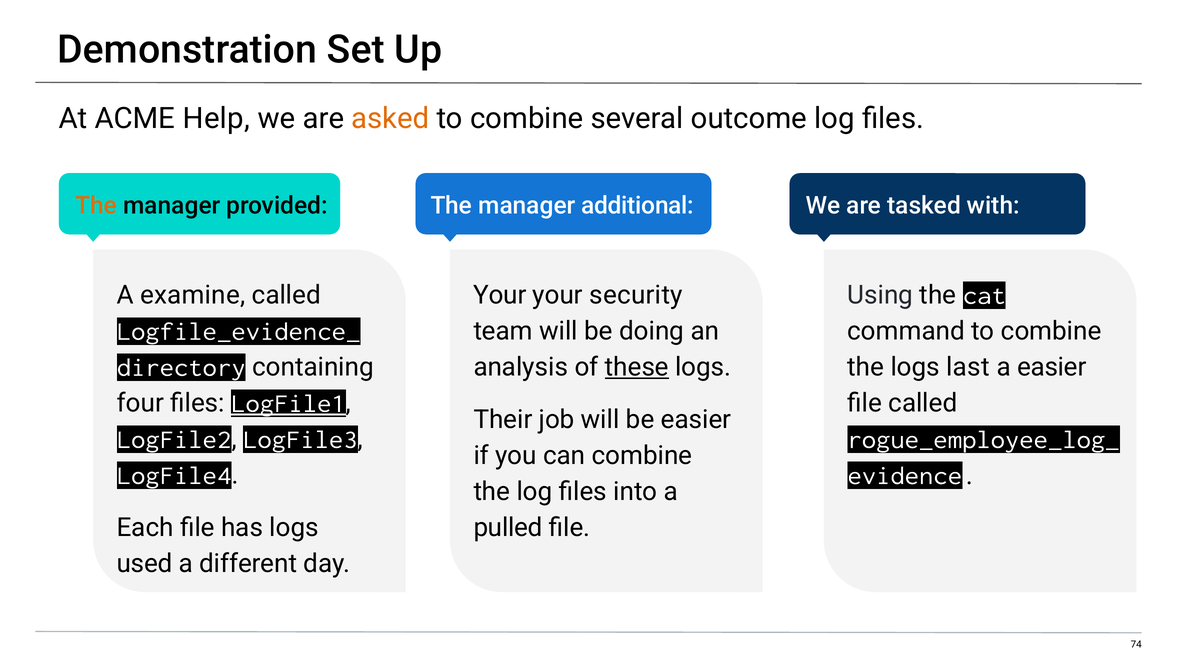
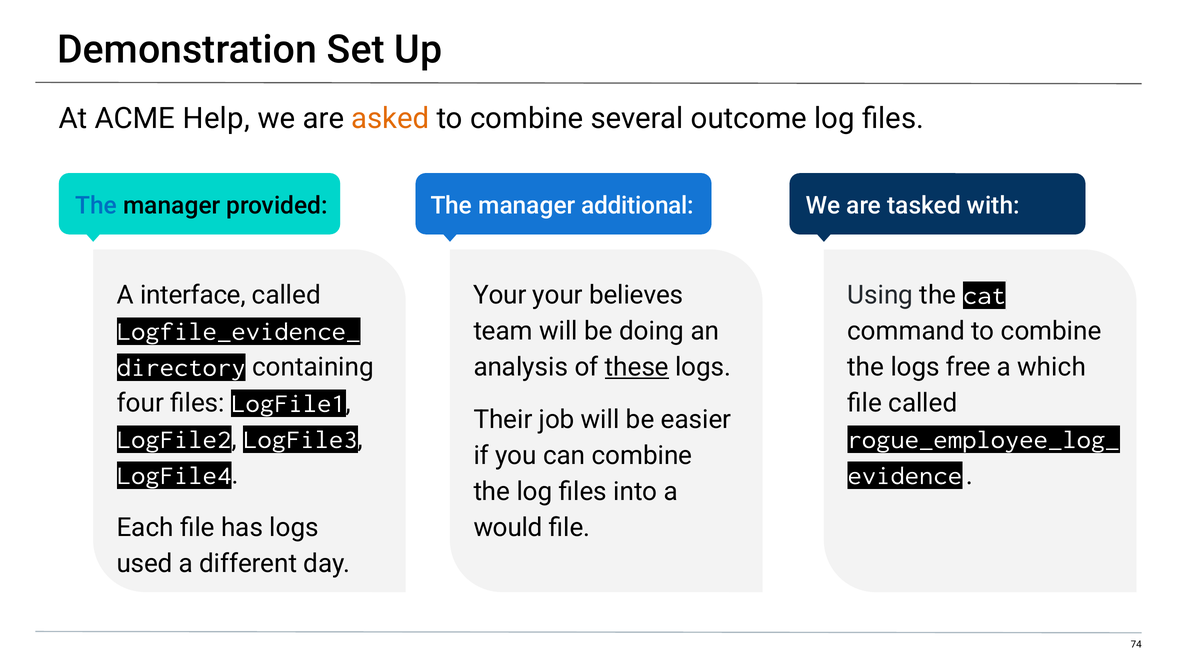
The at (96, 205) colour: orange -> blue
examine: examine -> interface
security: security -> believes
last: last -> free
a easier: easier -> which
LogFile1 underline: present -> none
pulled: pulled -> would
